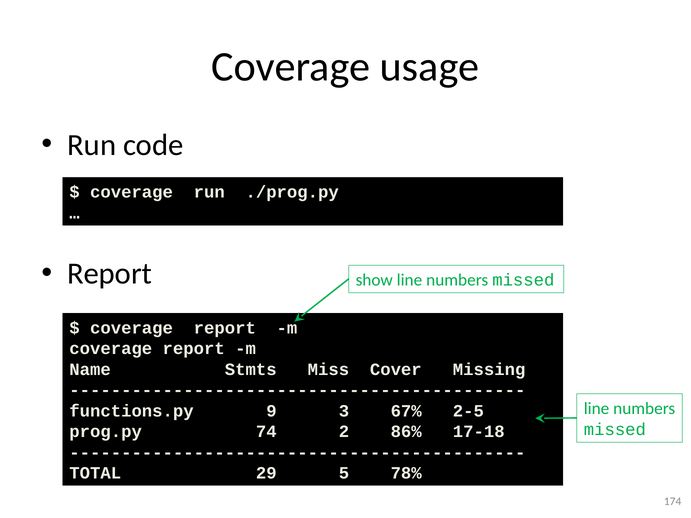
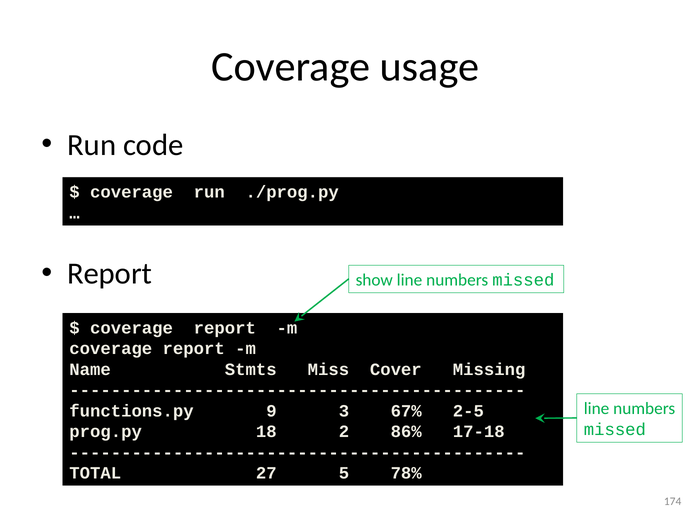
74: 74 -> 18
29: 29 -> 27
